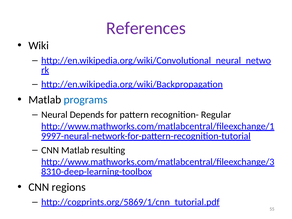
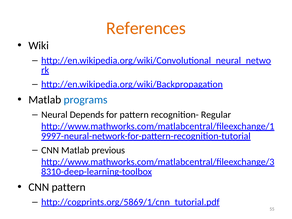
References colour: purple -> orange
resulting: resulting -> previous
CNN regions: regions -> pattern
